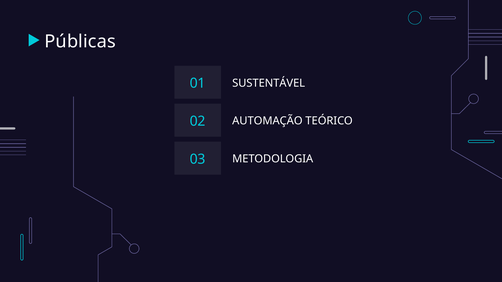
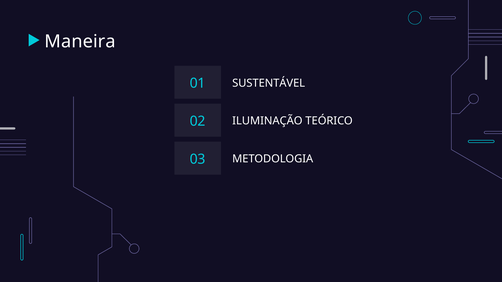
Públicas: Públicas -> Maneira
AUTOMAÇÃO: AUTOMAÇÃO -> ILUMINAÇÃO
